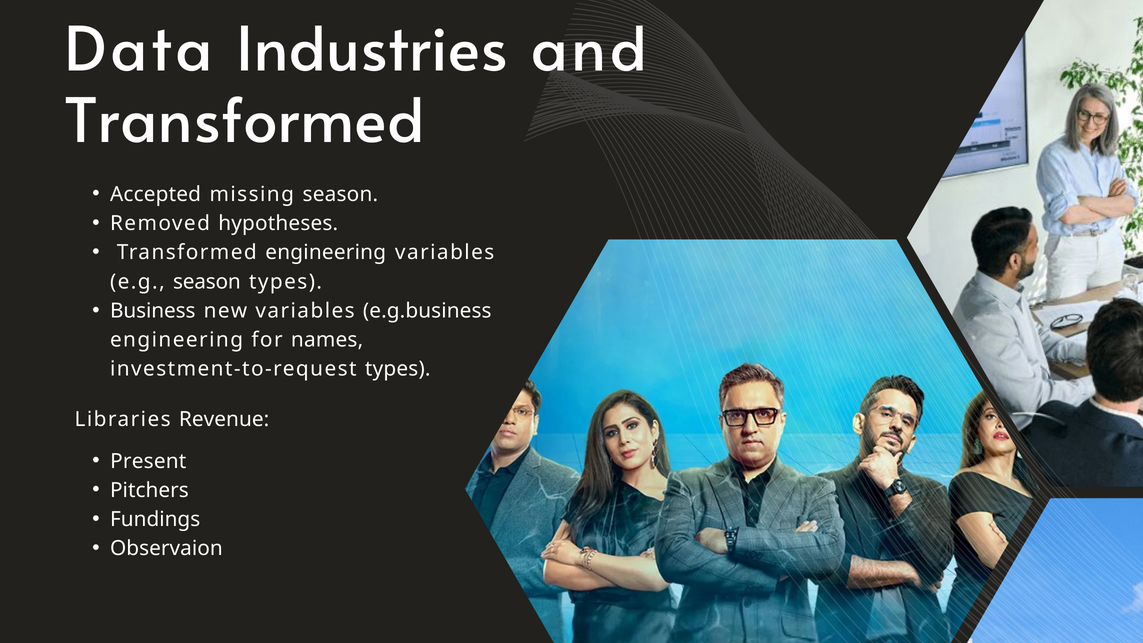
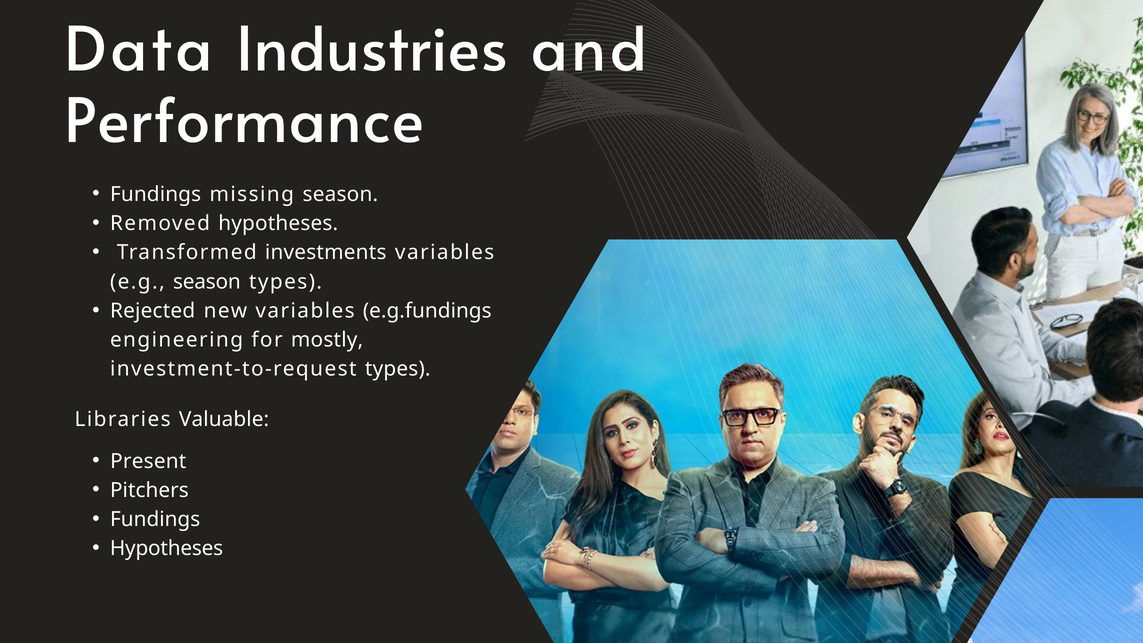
Transformed at (244, 122): Transformed -> Performance
Accepted at (156, 194): Accepted -> Fundings
Transformed engineering: engineering -> investments
Business: Business -> Rejected
e.g.business: e.g.business -> e.g.fundings
names: names -> mostly
Revenue: Revenue -> Valuable
Observaion at (166, 549): Observaion -> Hypotheses
